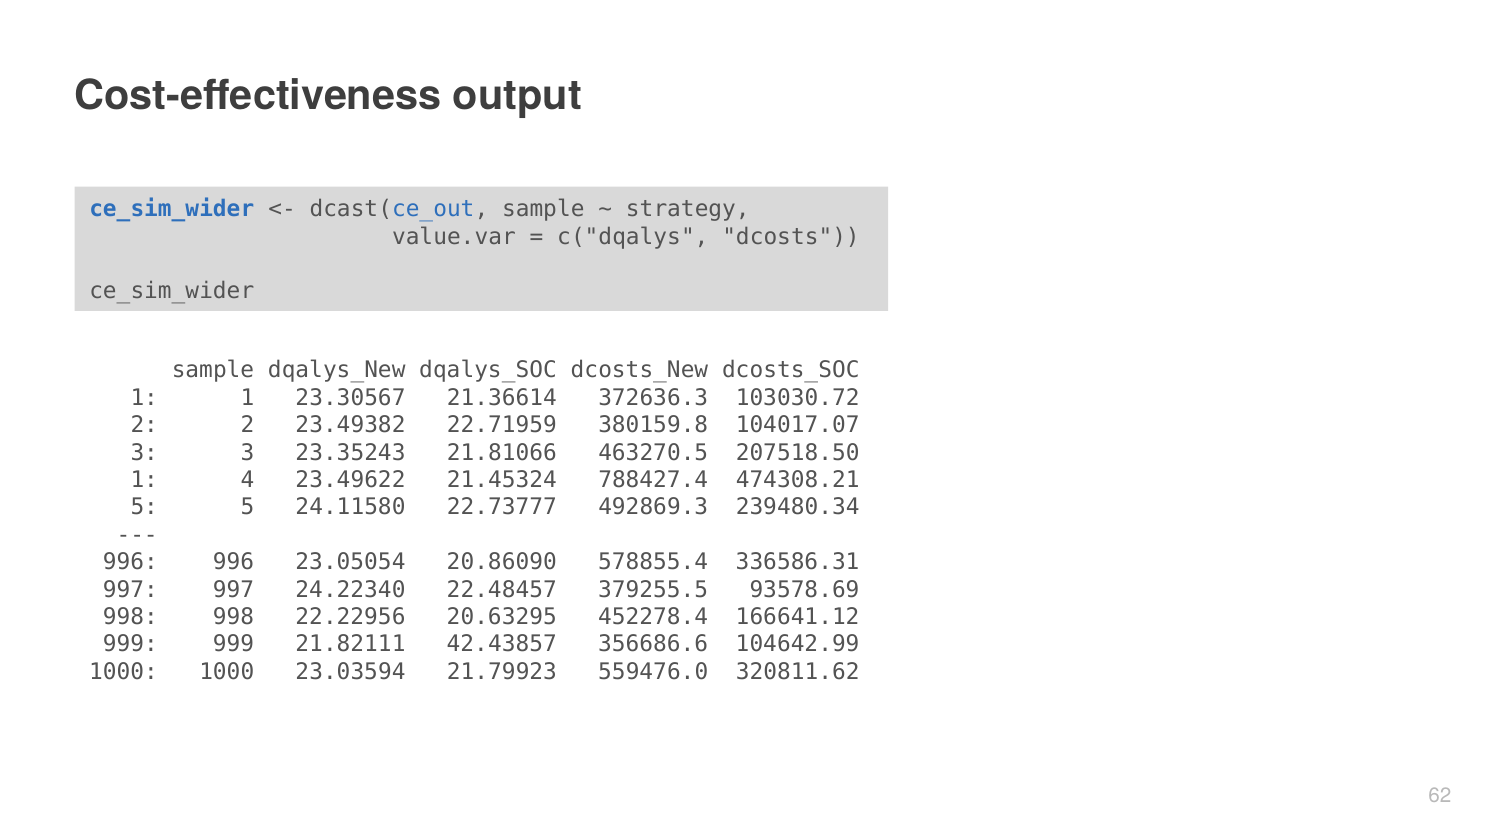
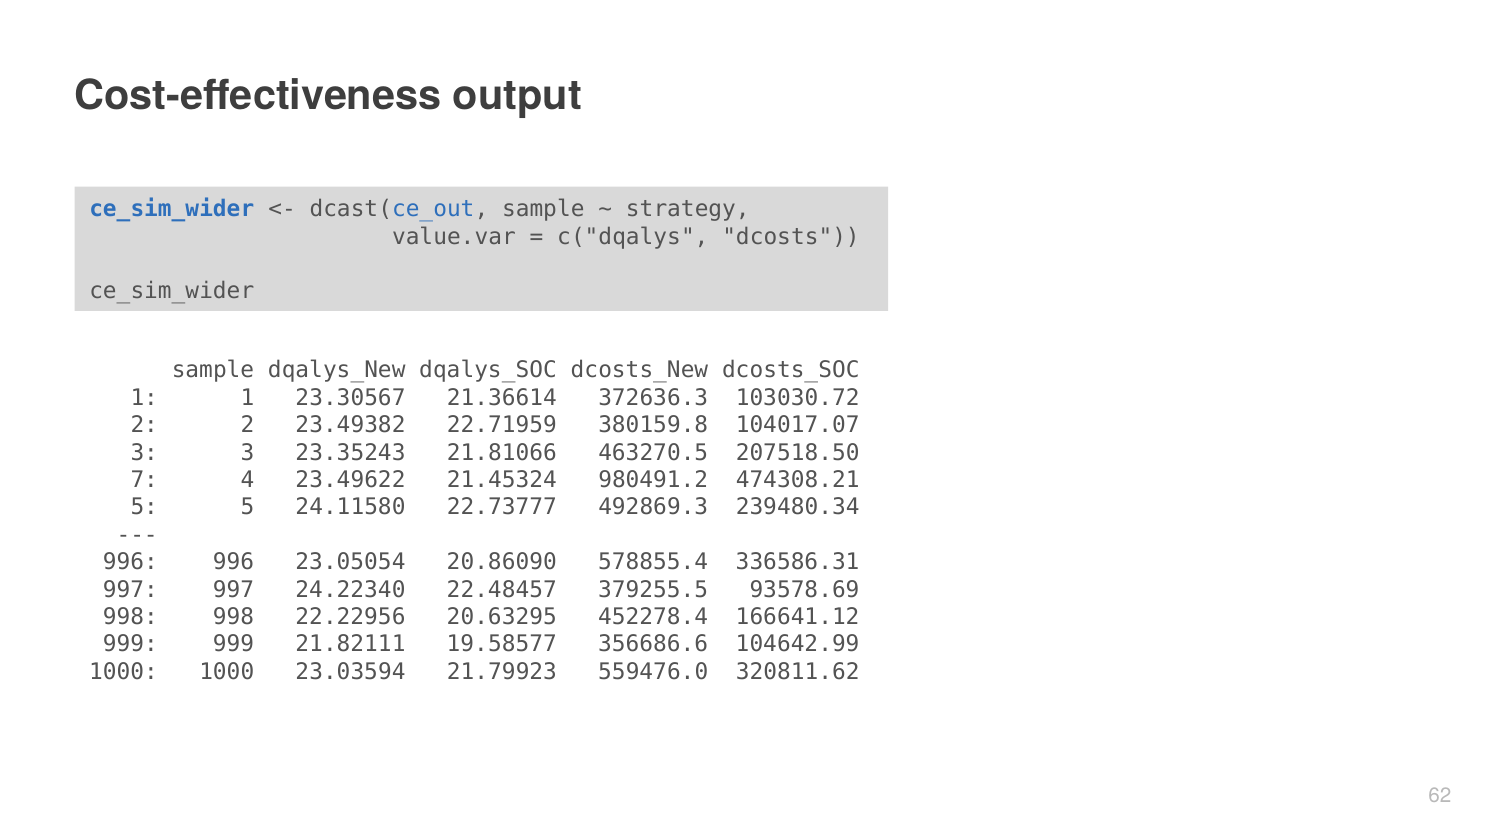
1 at (144, 480): 1 -> 7
788427.4: 788427.4 -> 980491.2
42.43857: 42.43857 -> 19.58577
